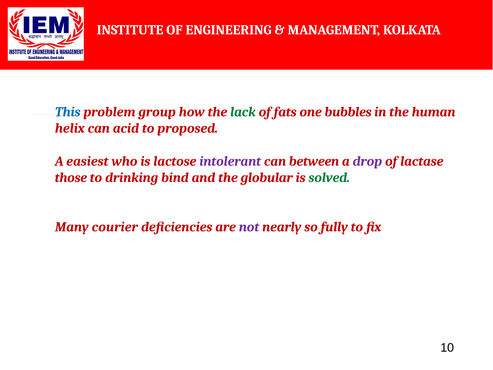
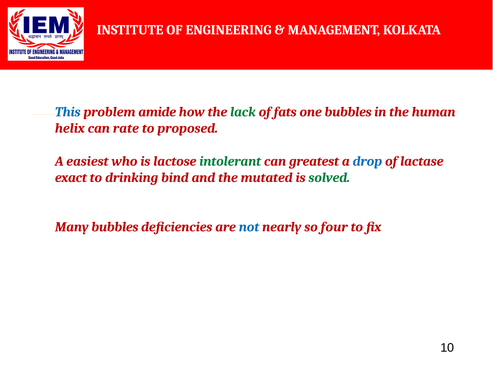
group: group -> amide
acid: acid -> rate
intolerant colour: purple -> green
between: between -> greatest
drop colour: purple -> blue
those: those -> exact
globular: globular -> mutated
Many courier: courier -> bubbles
not colour: purple -> blue
fully: fully -> four
